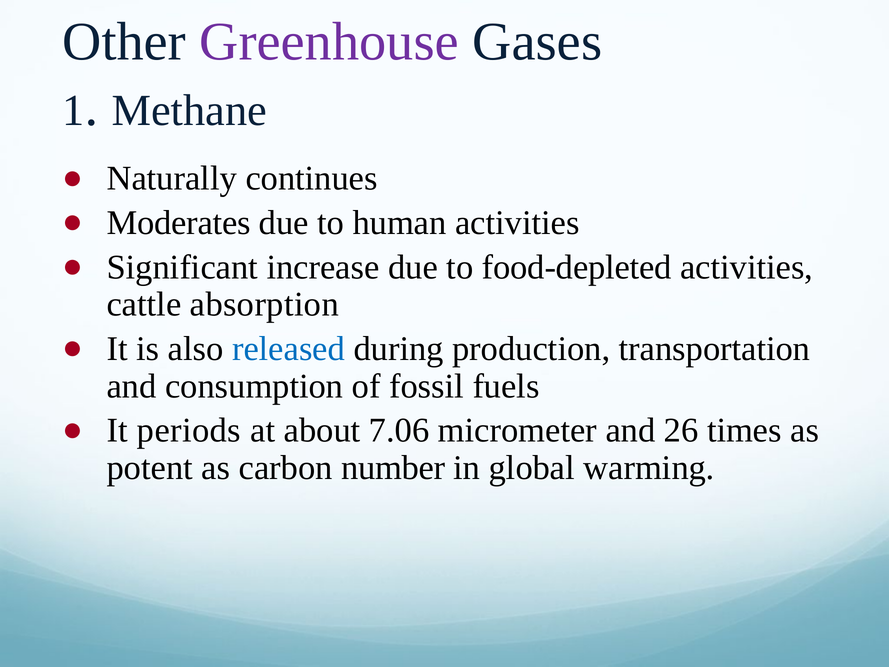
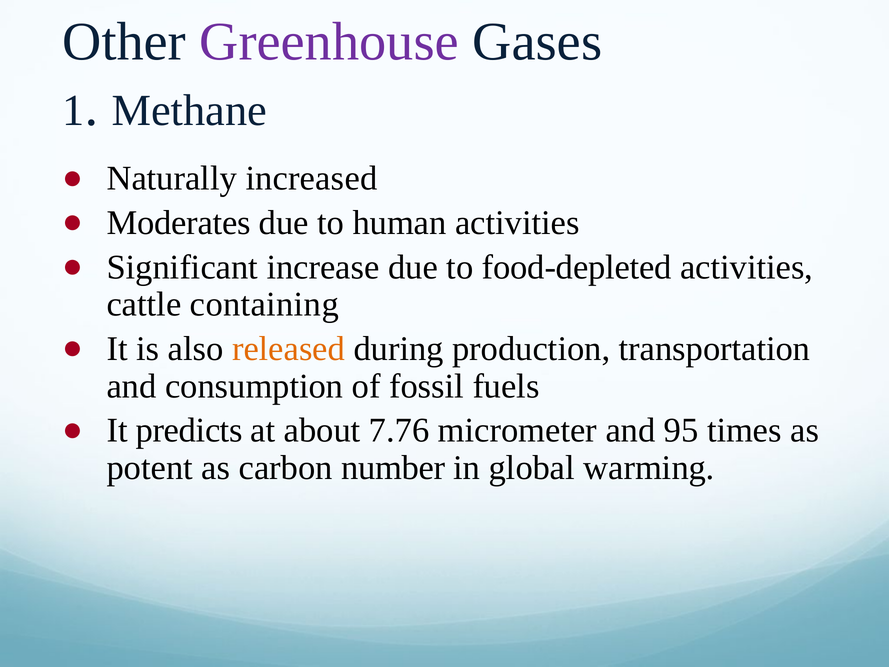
continues: continues -> increased
absorption: absorption -> containing
released colour: blue -> orange
periods: periods -> predicts
7.06: 7.06 -> 7.76
26: 26 -> 95
